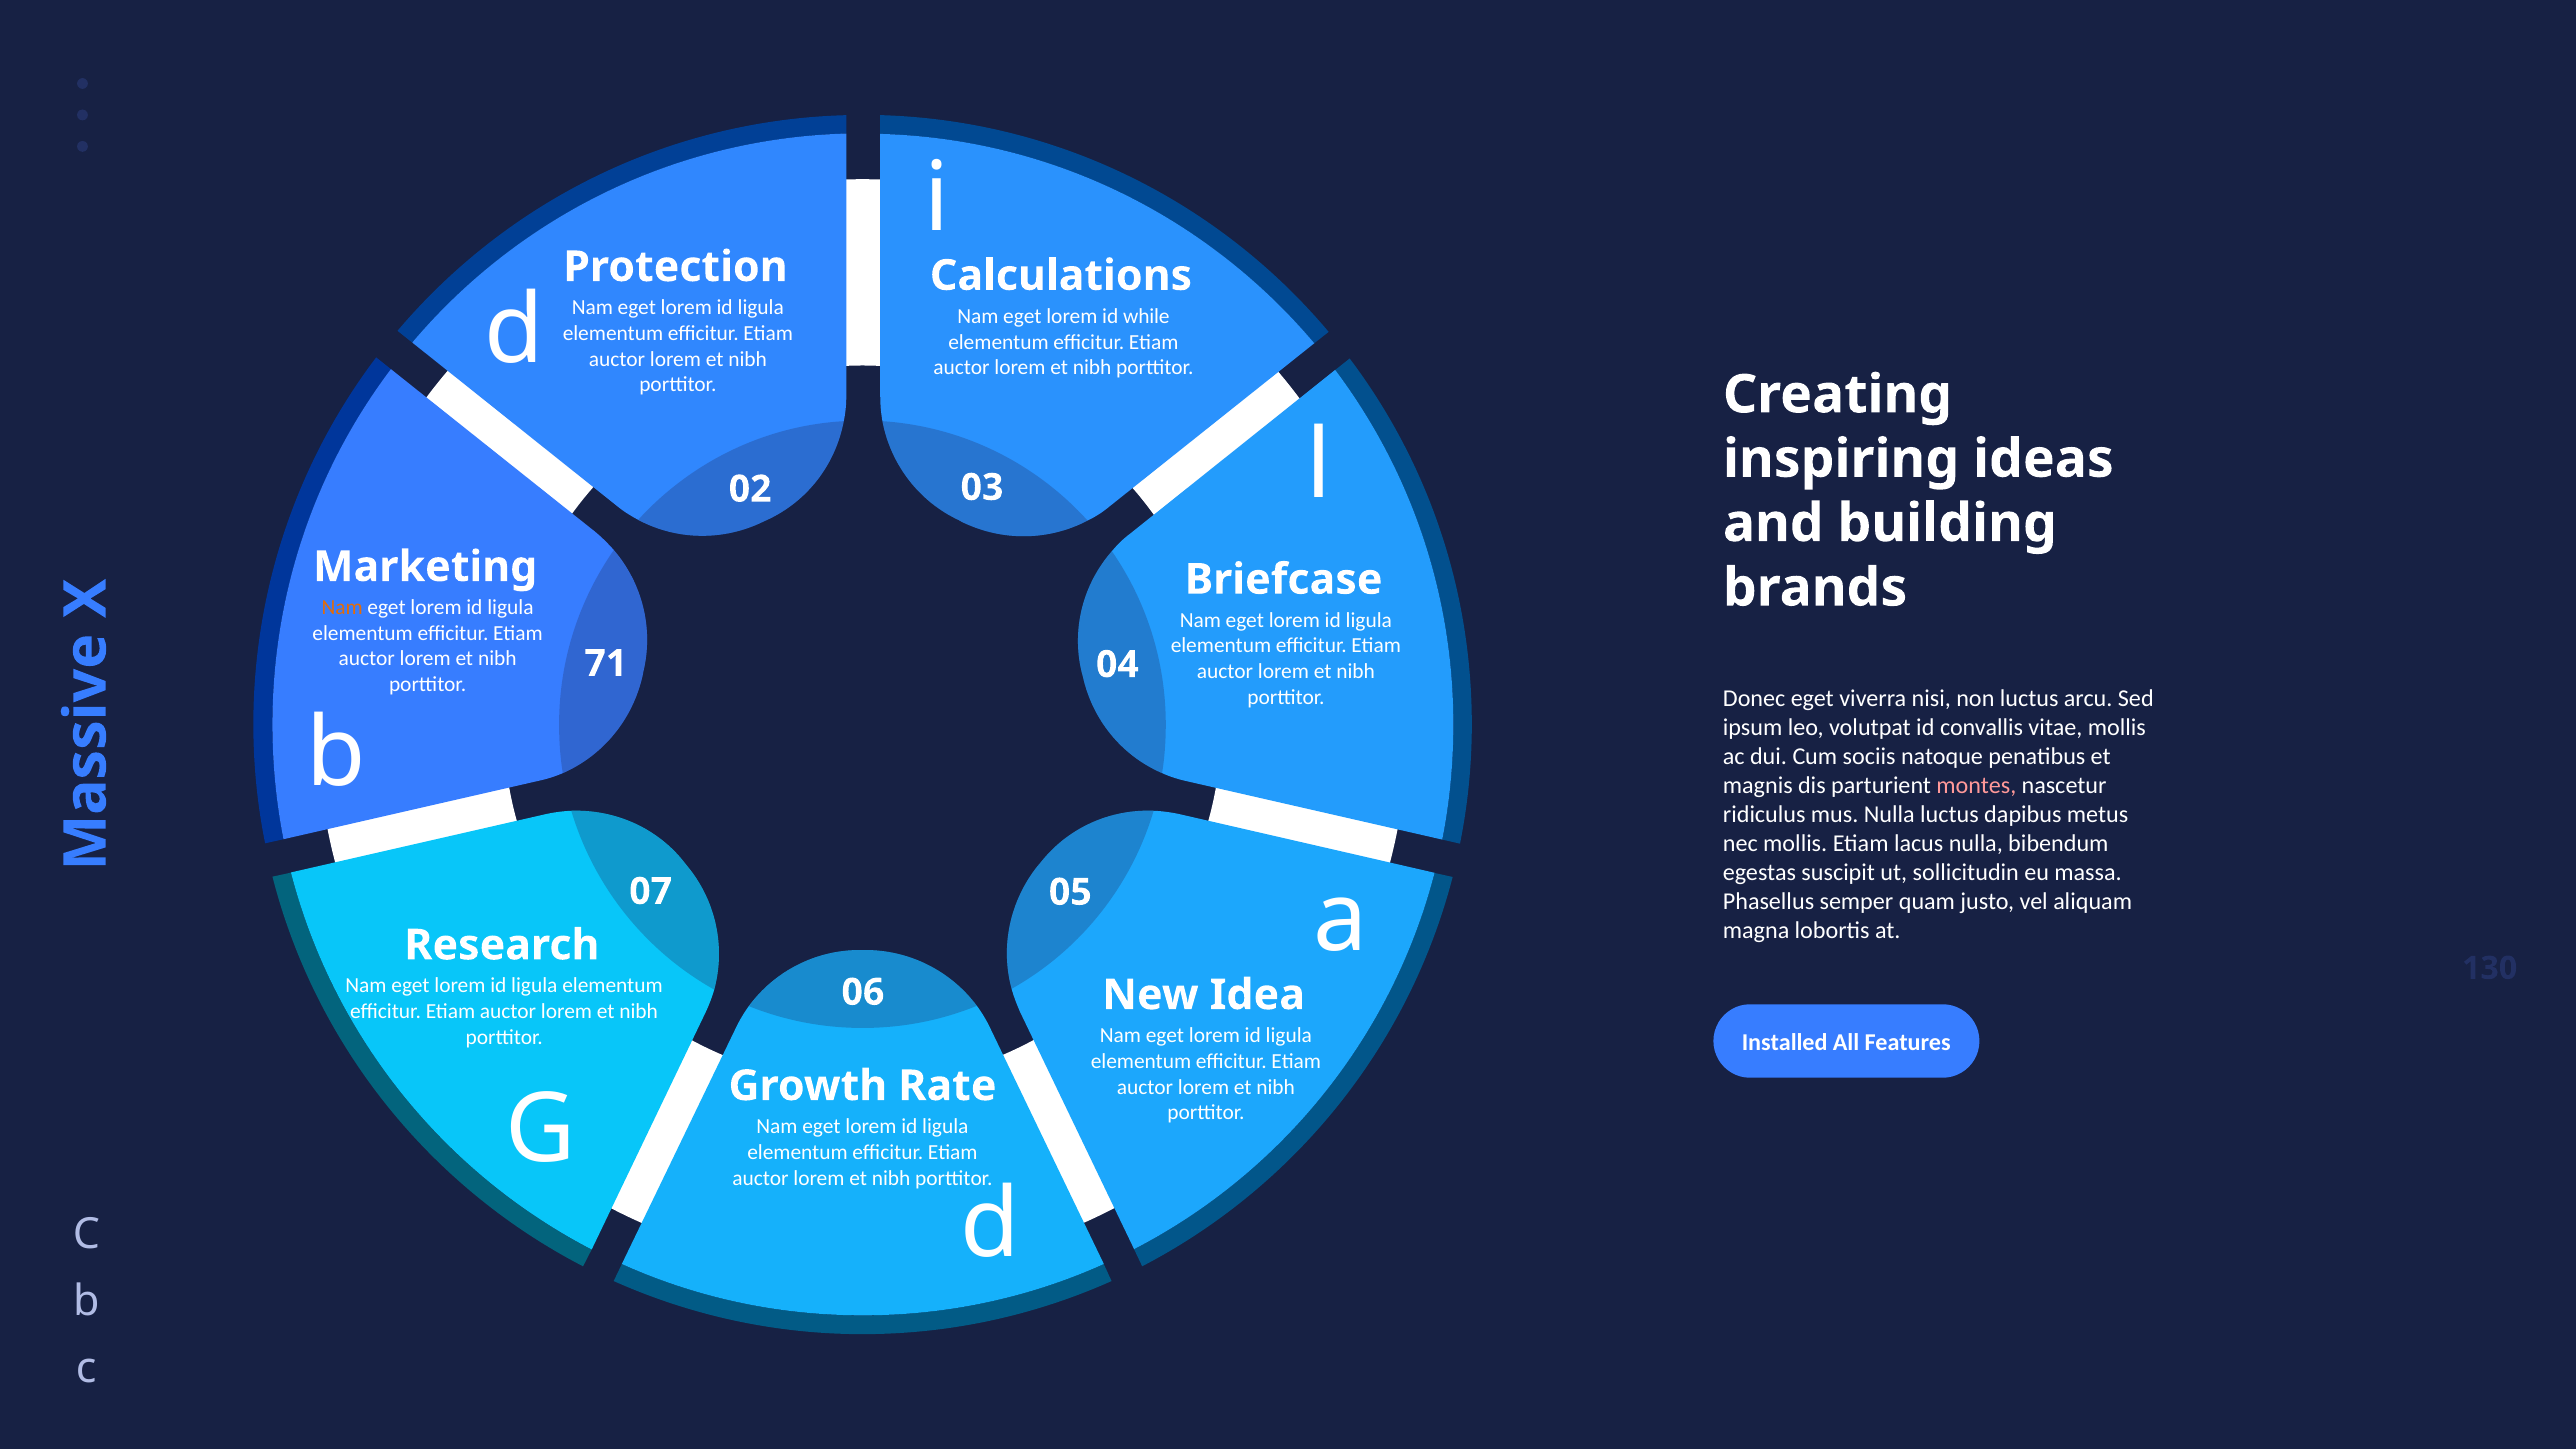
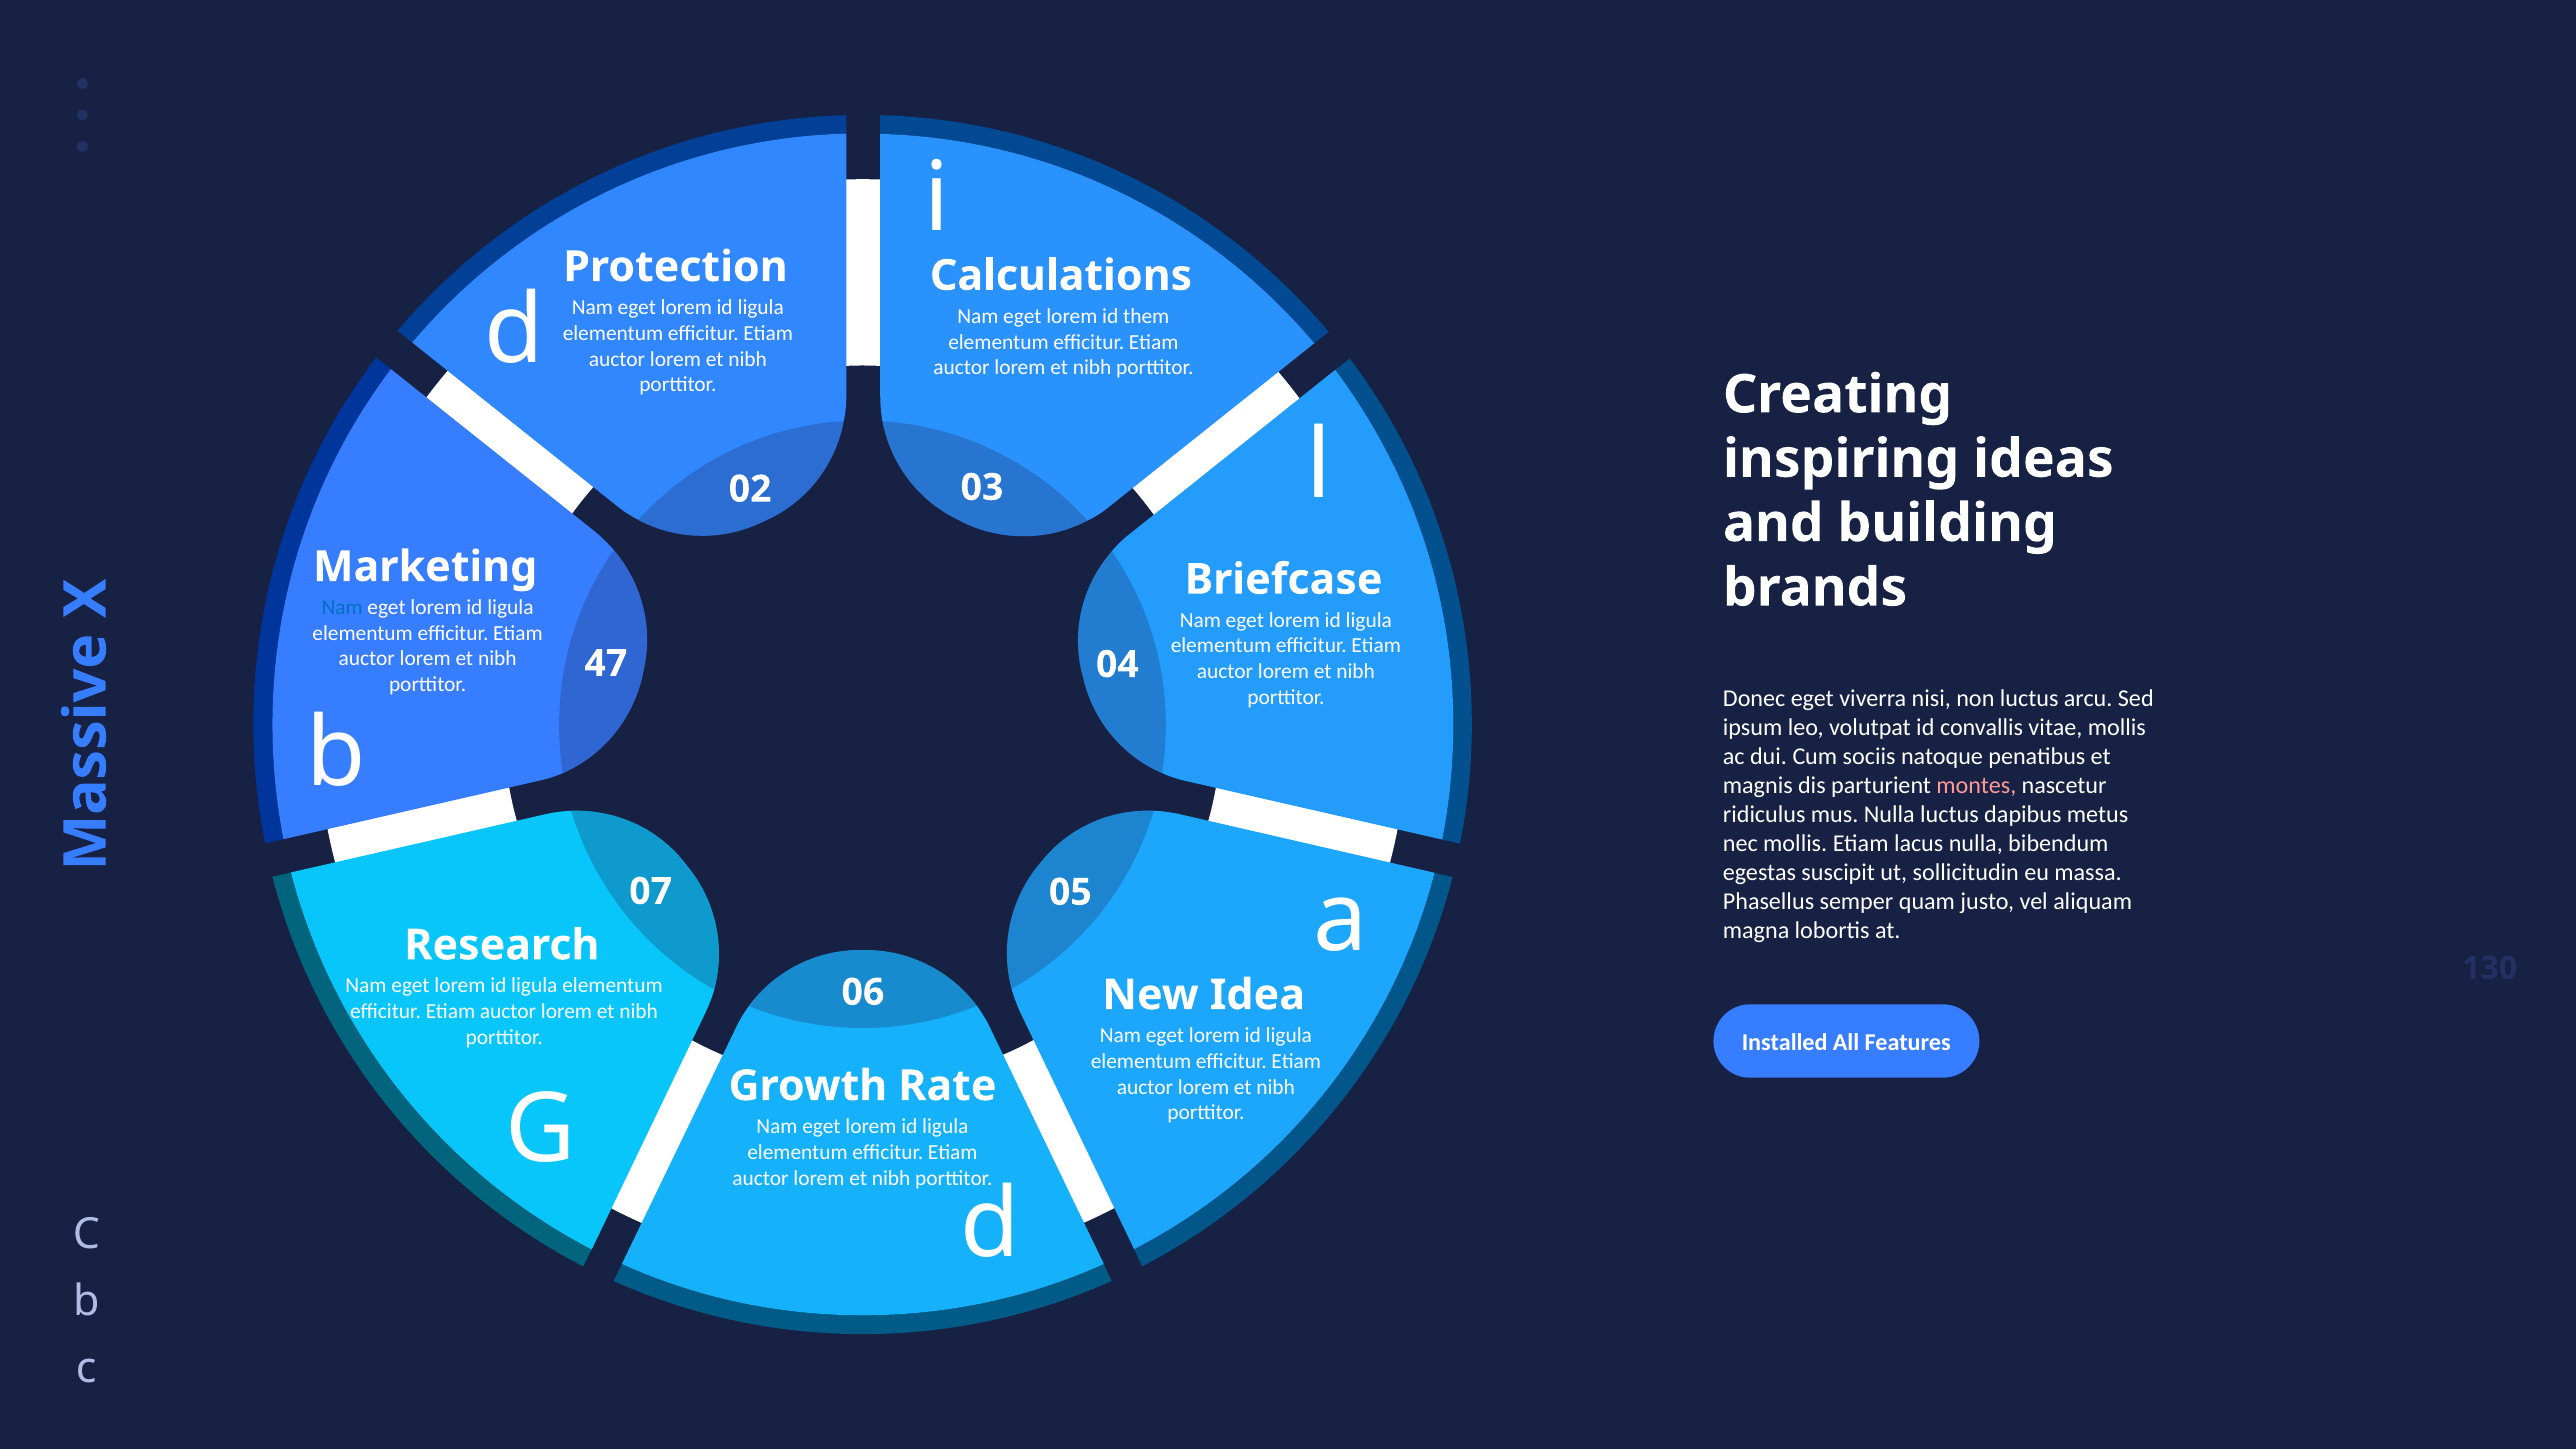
while: while -> them
Nam at (342, 607) colour: orange -> blue
71: 71 -> 47
